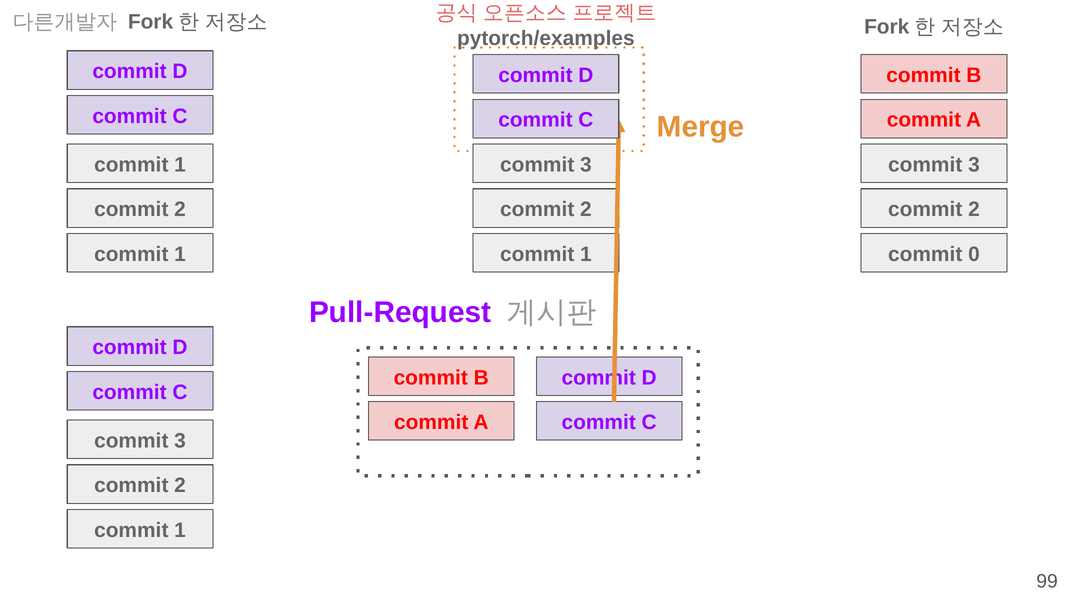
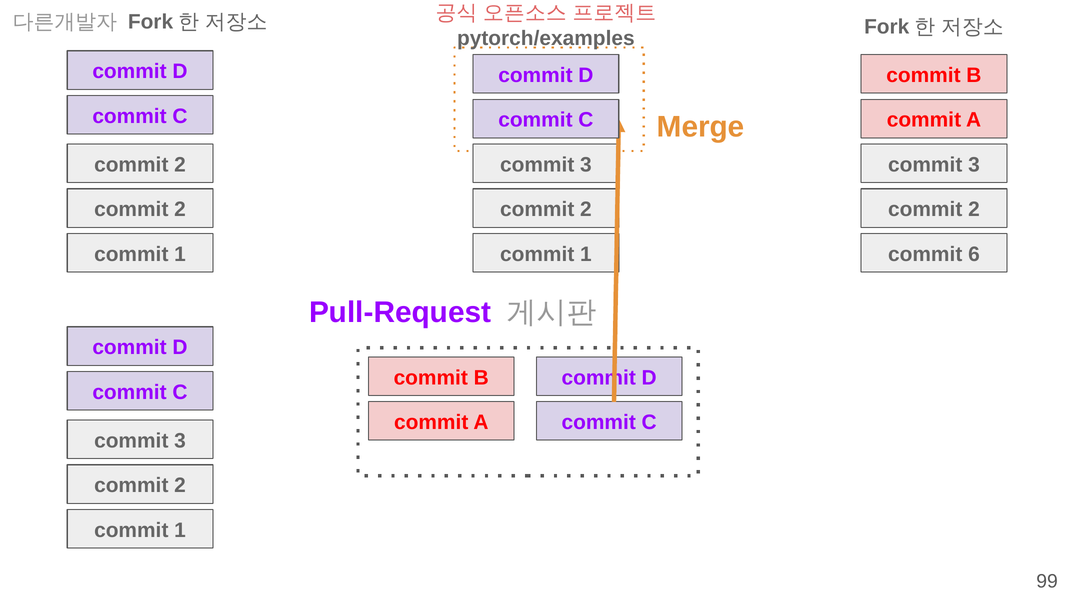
1 at (180, 165): 1 -> 2
0: 0 -> 6
